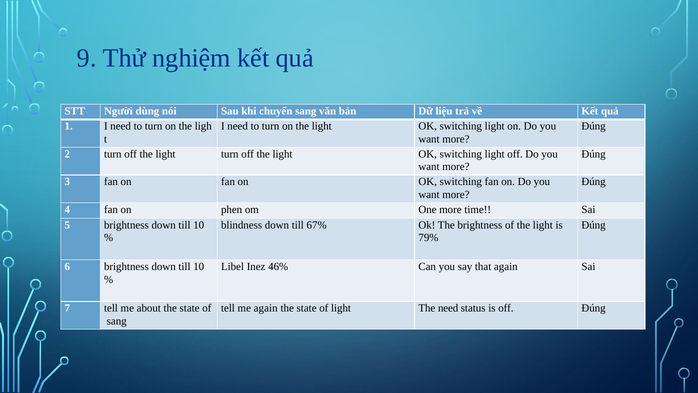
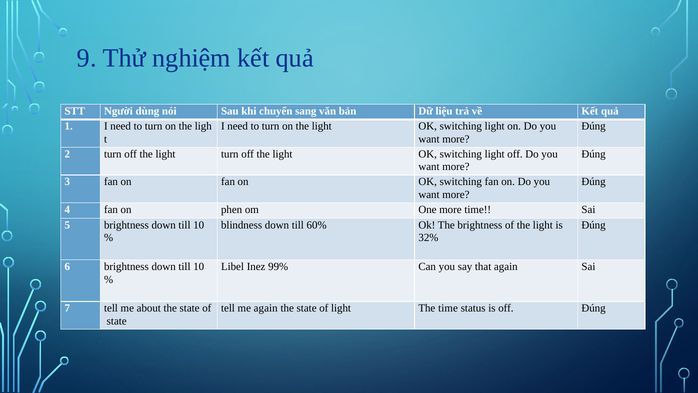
67%: 67% -> 60%
79%: 79% -> 32%
46%: 46% -> 99%
The need: need -> time
sang at (117, 321): sang -> state
